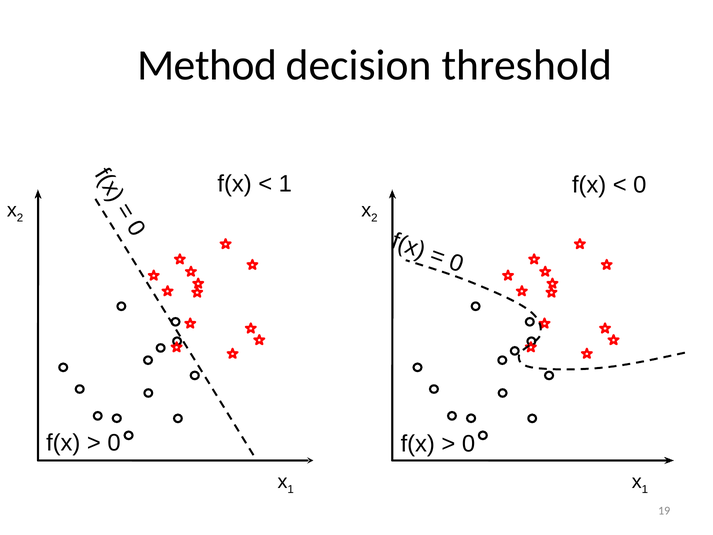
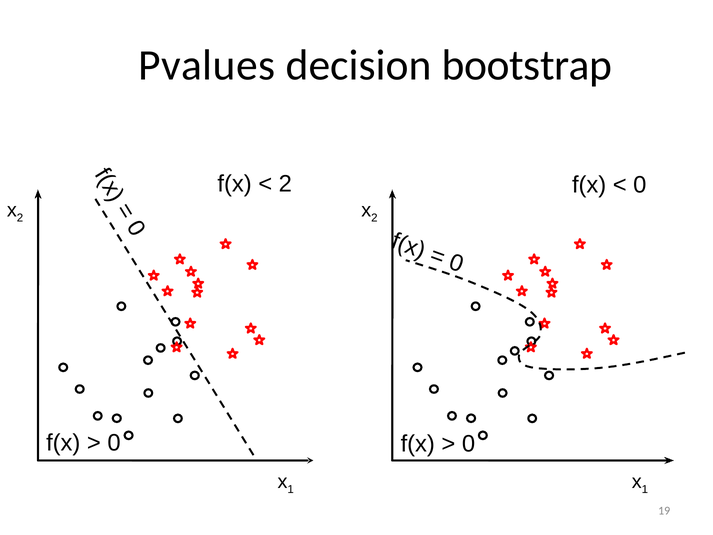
Method: Method -> Pvalues
threshold: threshold -> bootstrap
1 at (285, 184): 1 -> 2
